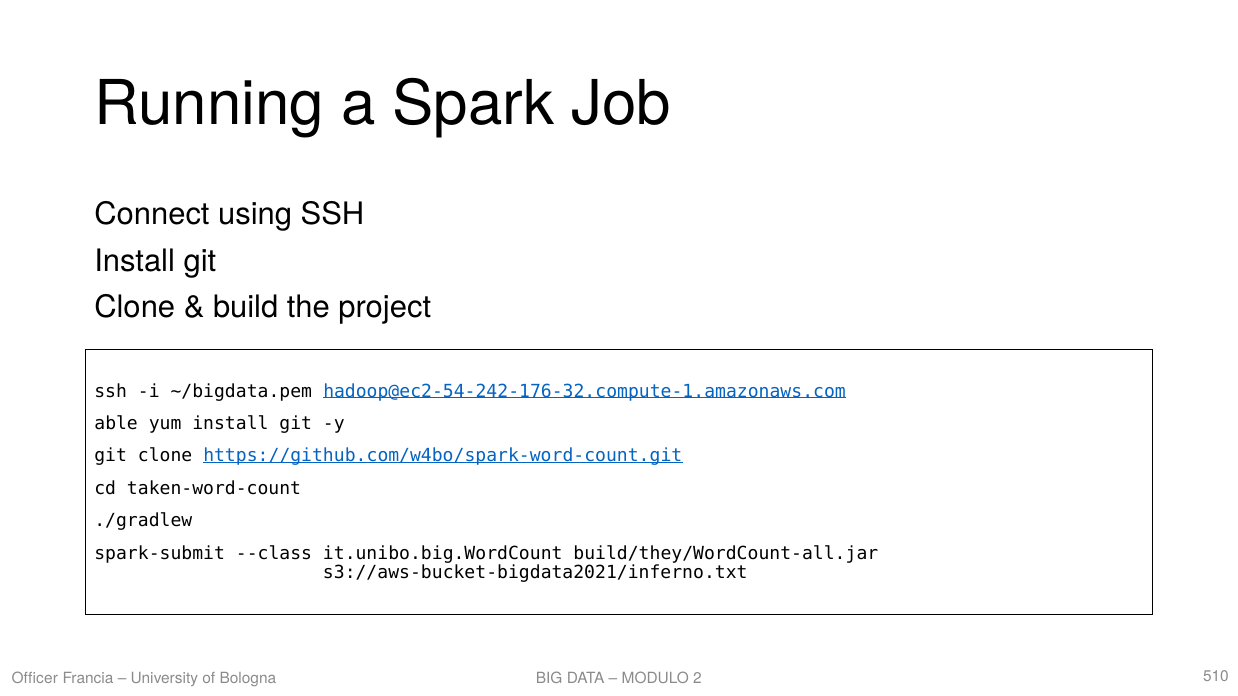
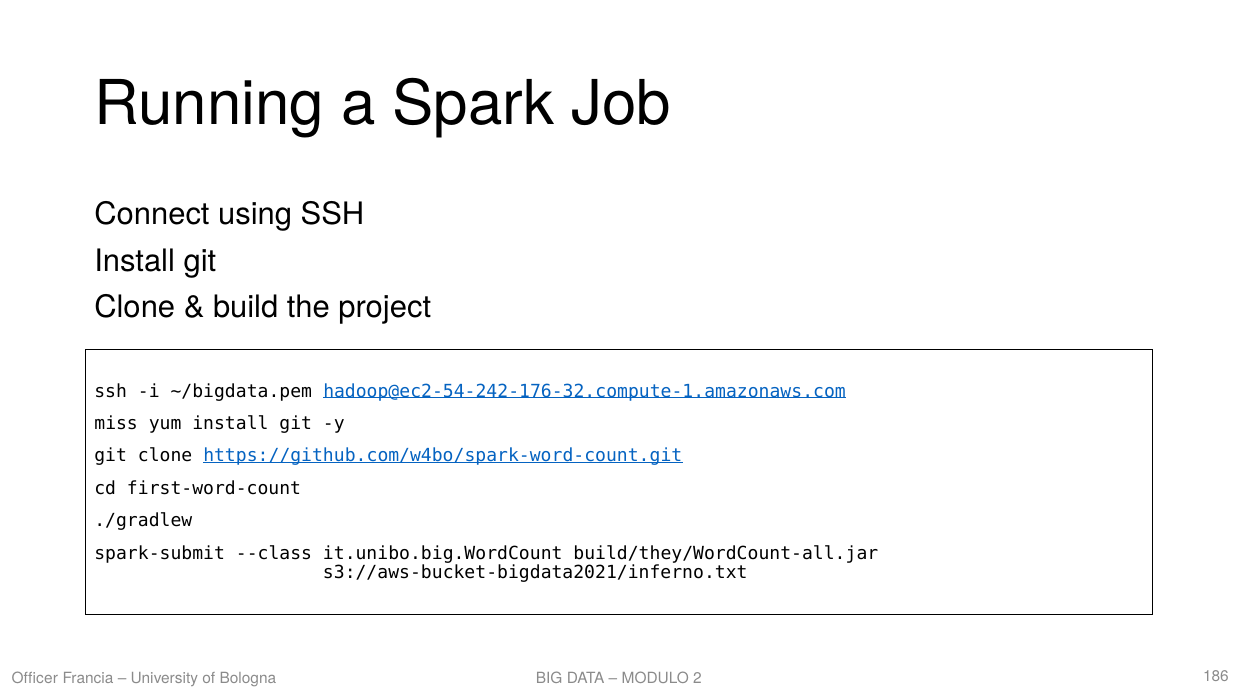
able: able -> miss
taken-word-count: taken-word-count -> first-word-count
510: 510 -> 186
